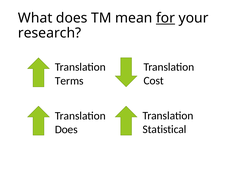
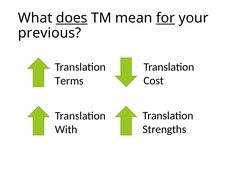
does at (72, 18) underline: none -> present
research: research -> previous
Statistical: Statistical -> Strengths
Does at (66, 129): Does -> With
